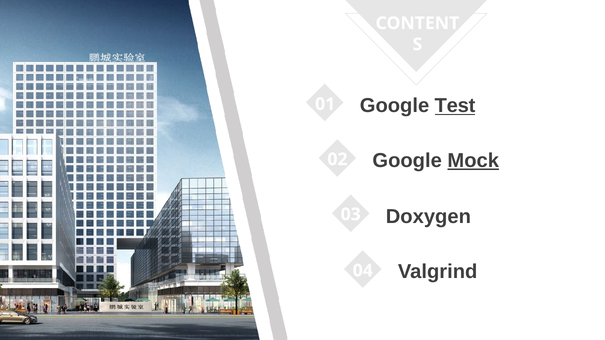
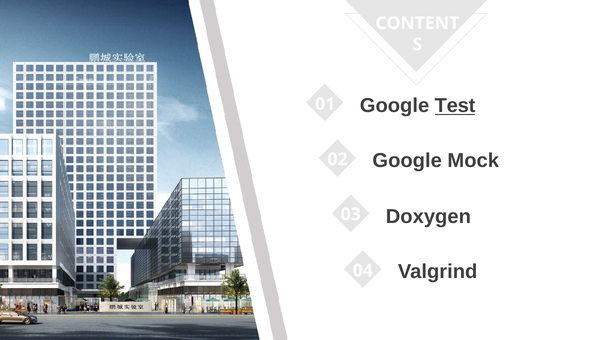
Mock underline: present -> none
